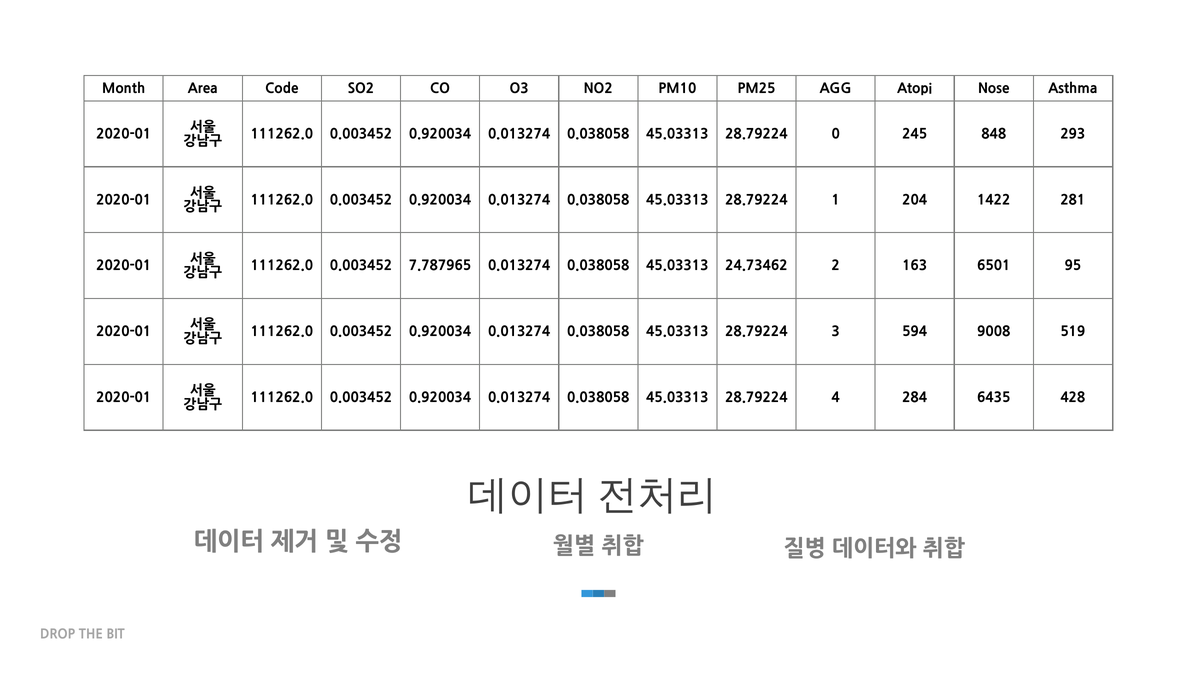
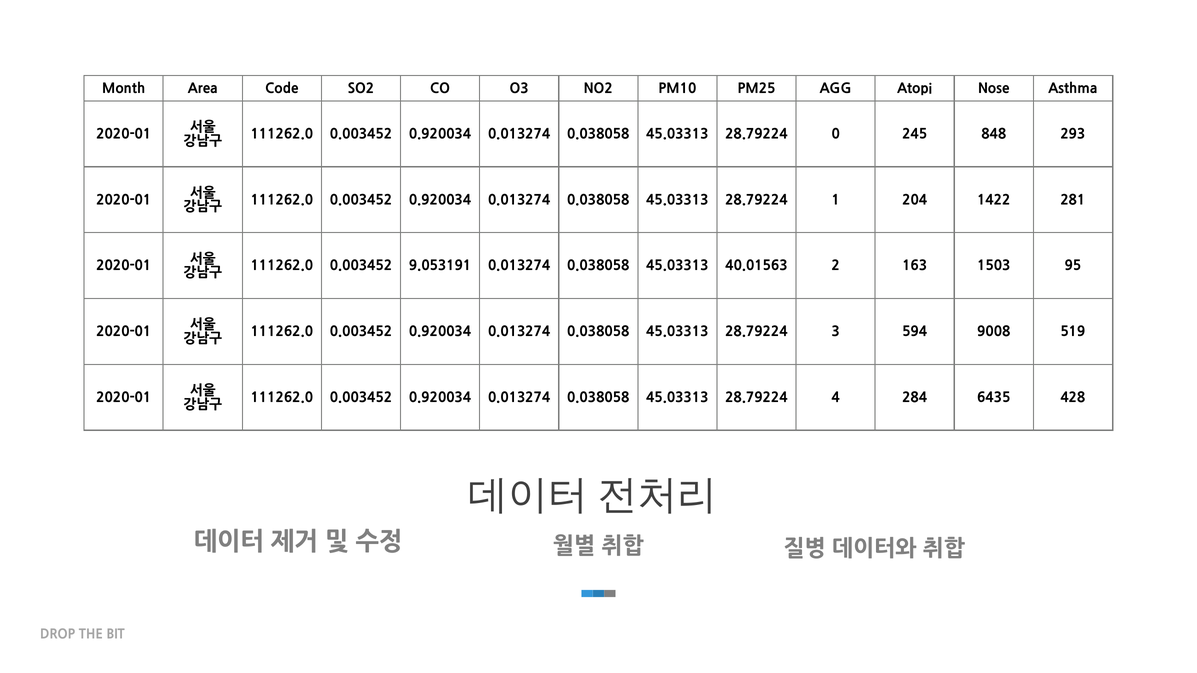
7.787965: 7.787965 -> 9.053191
24.73462: 24.73462 -> 40.01563
6501: 6501 -> 1503
